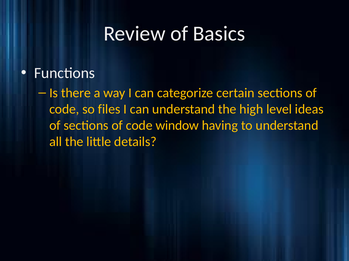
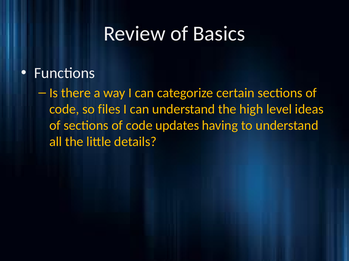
window: window -> updates
